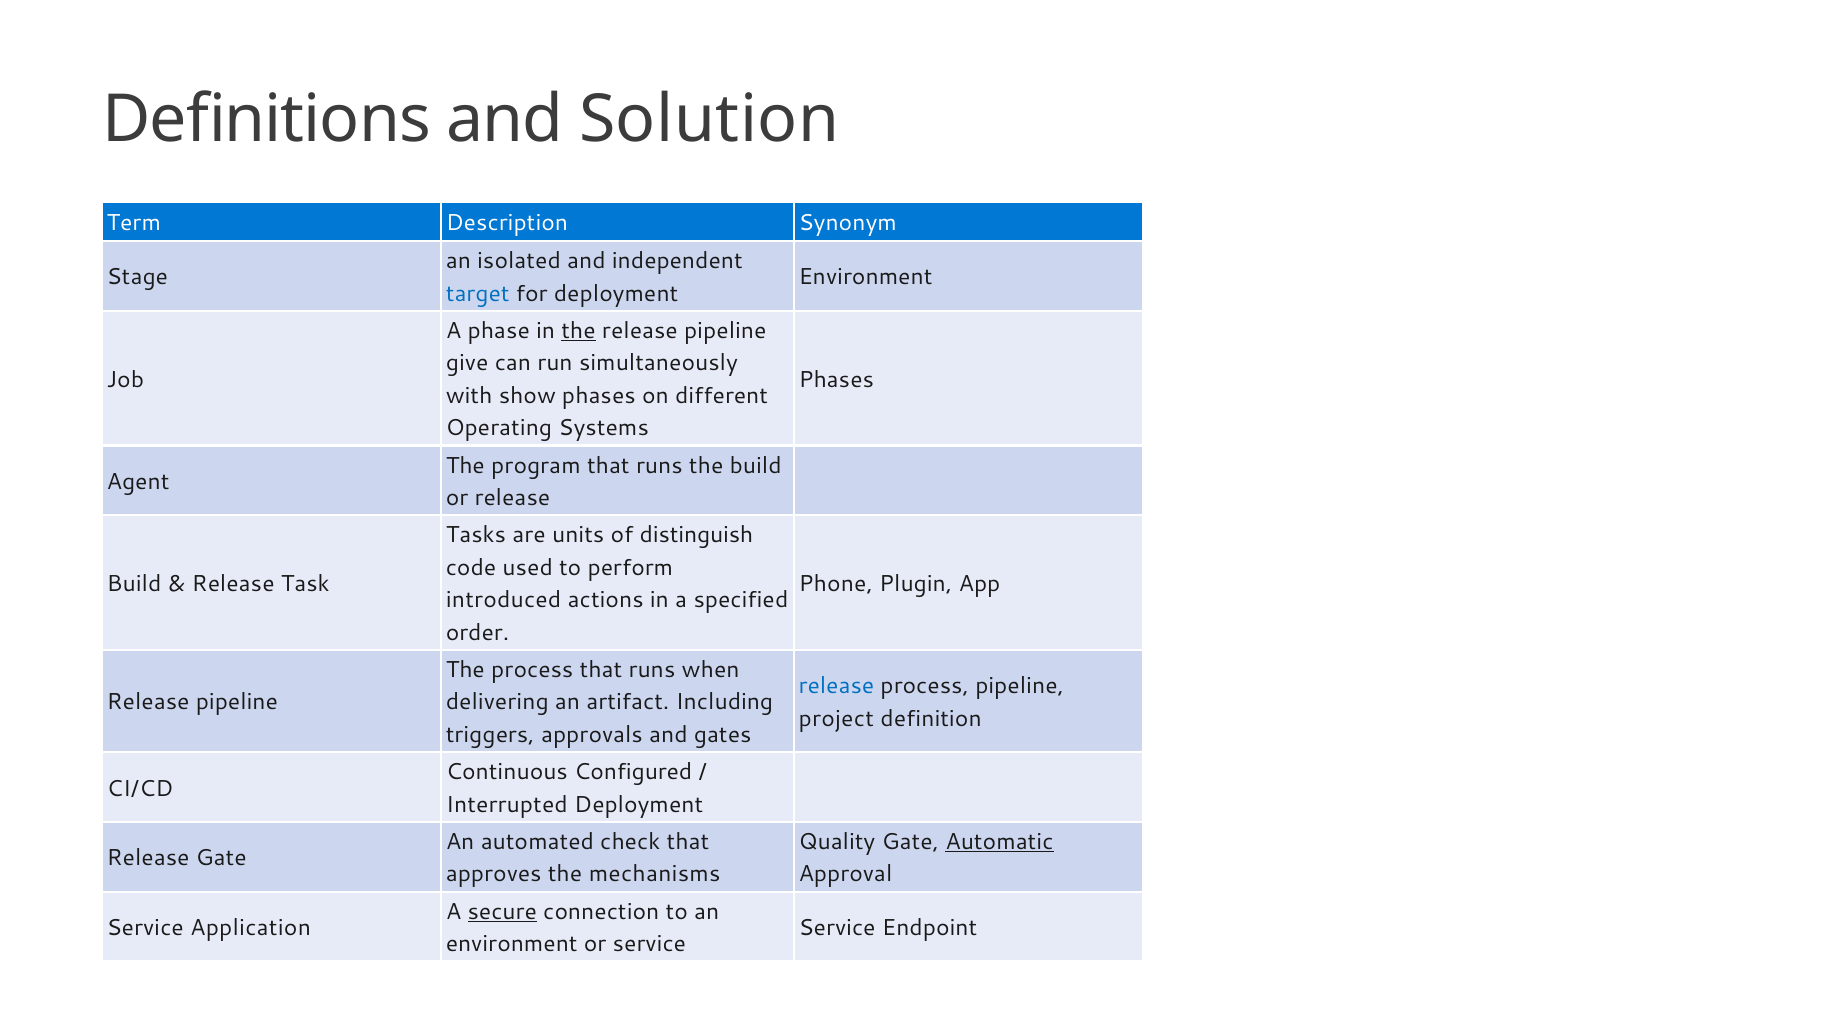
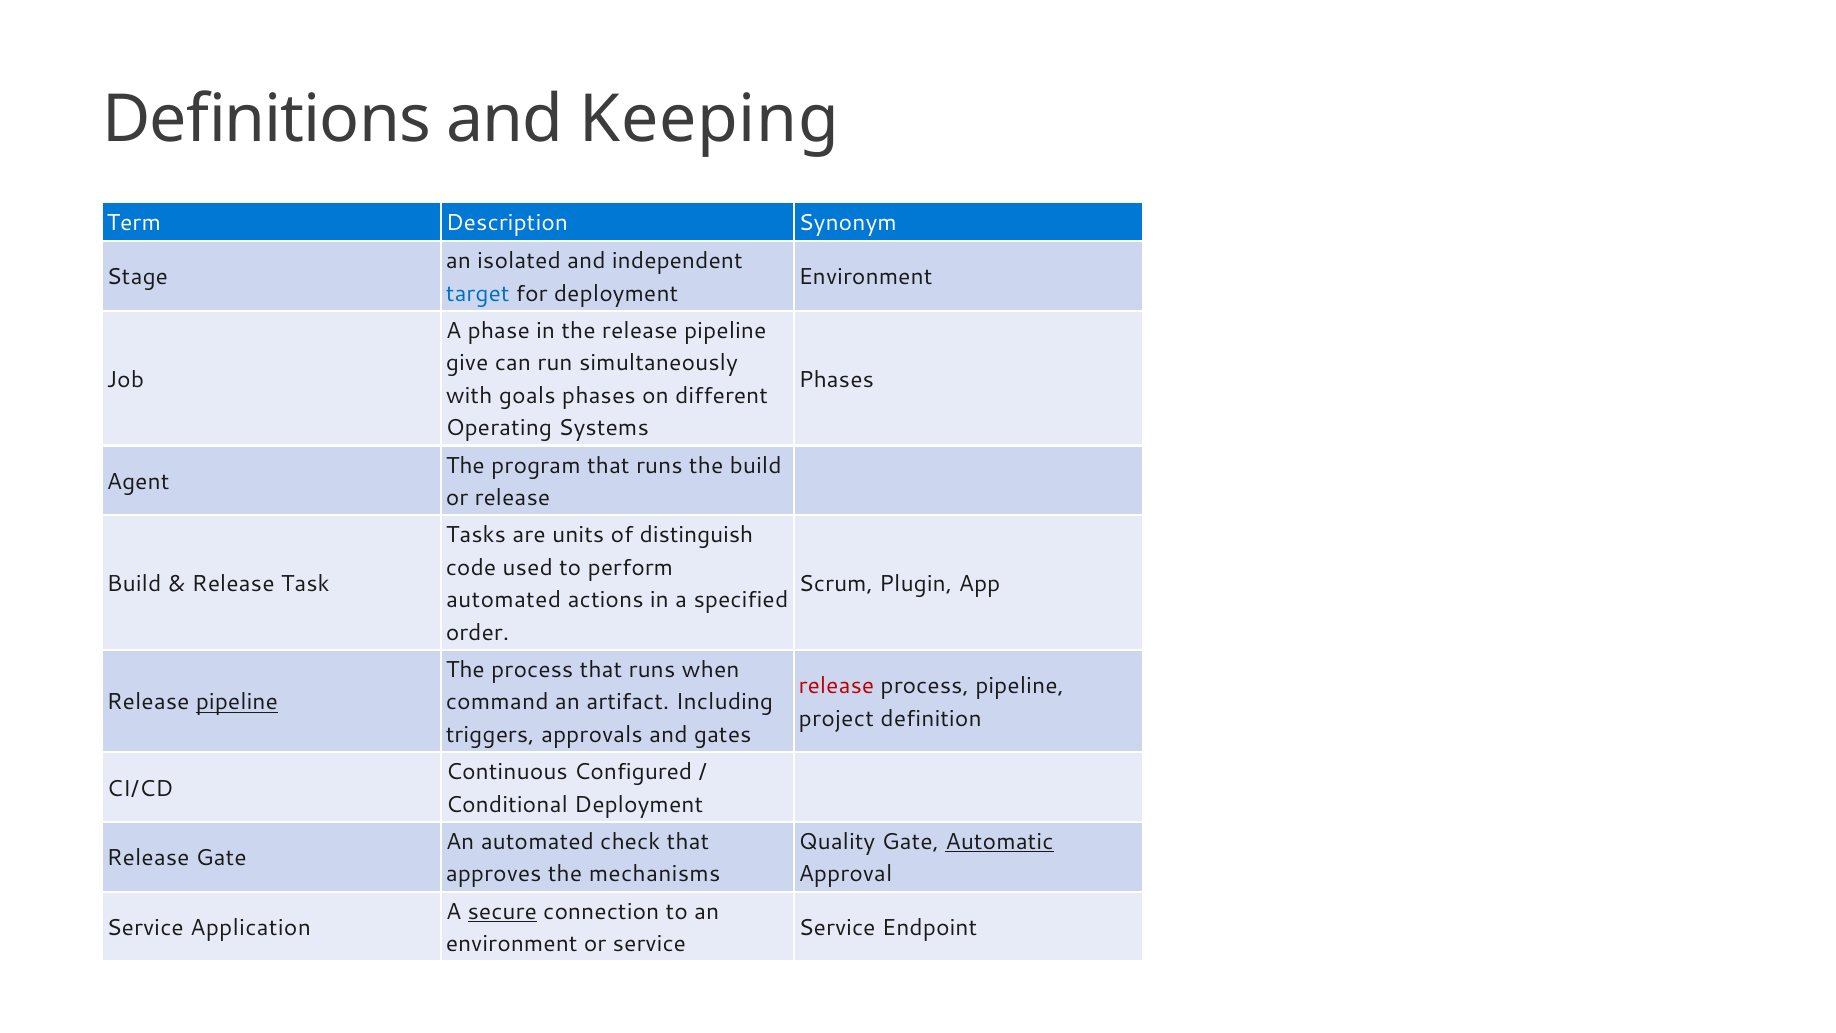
Solution: Solution -> Keeping
the at (578, 331) underline: present -> none
show: show -> goals
Phone: Phone -> Scrum
introduced at (504, 600): introduced -> automated
release at (836, 686) colour: blue -> red
pipeline at (237, 702) underline: none -> present
delivering: delivering -> command
Interrupted: Interrupted -> Conditional
